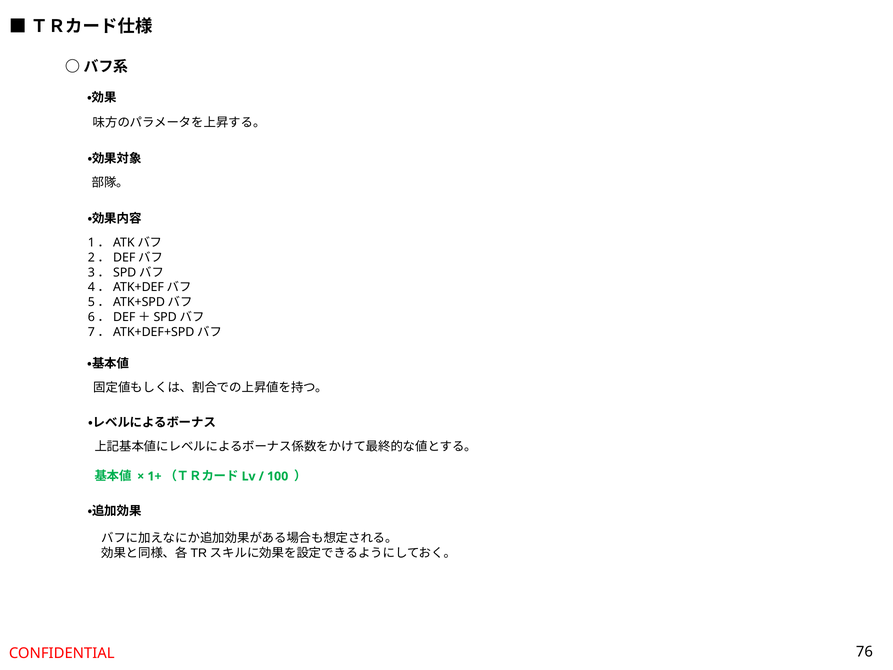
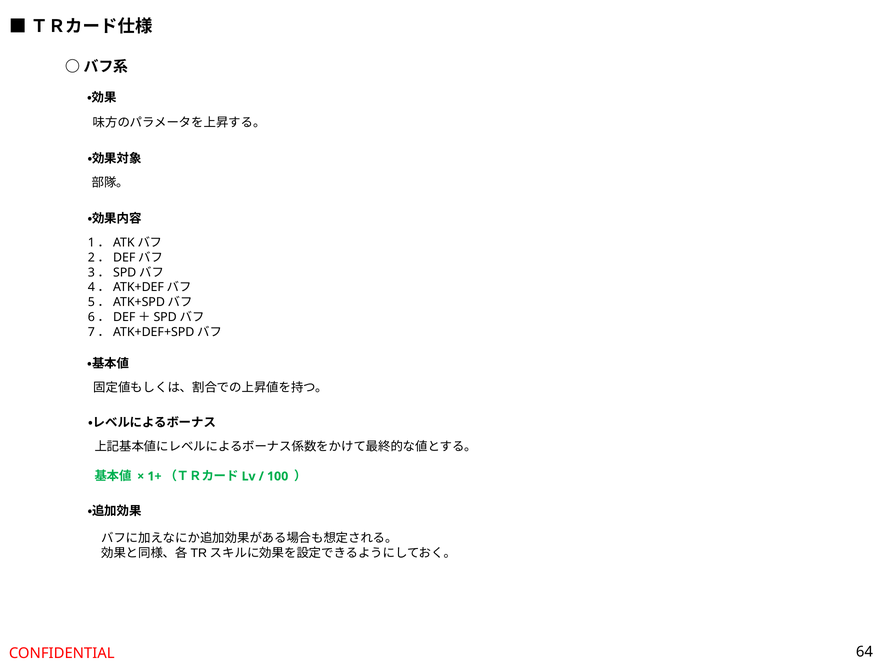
76: 76 -> 64
